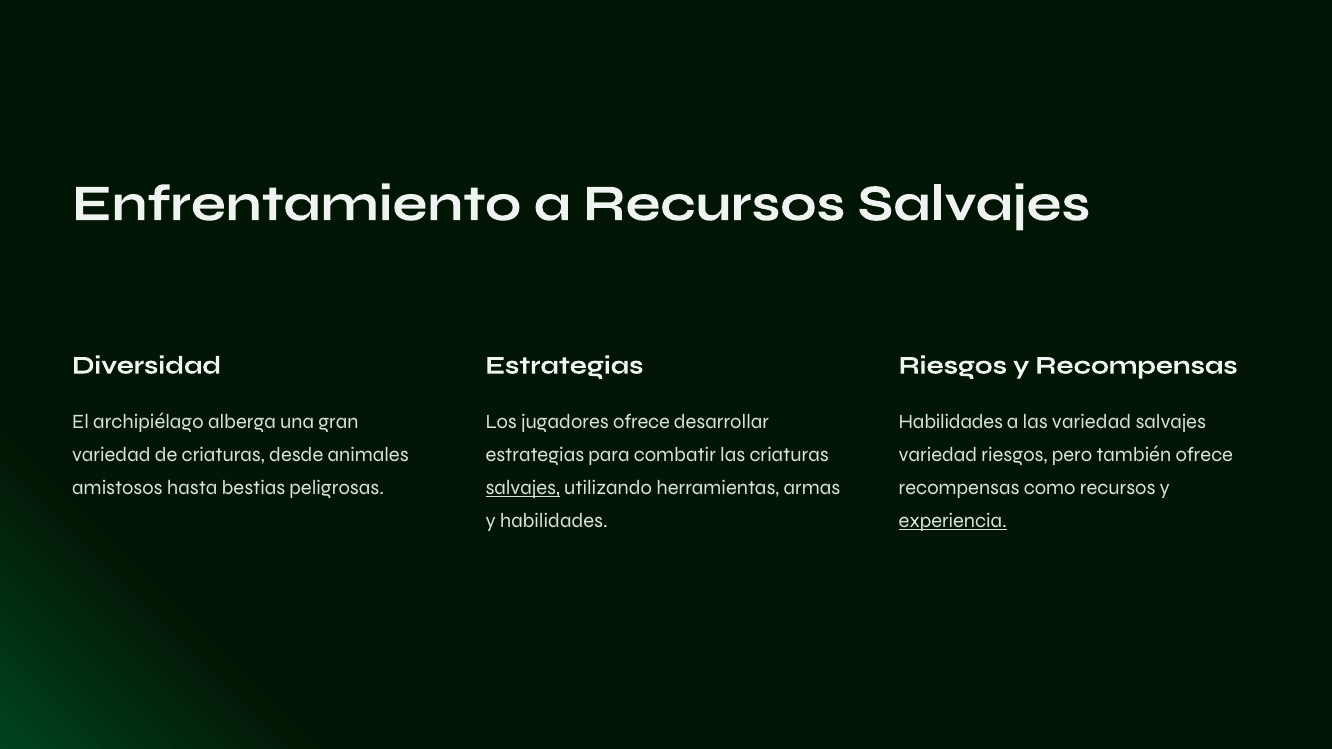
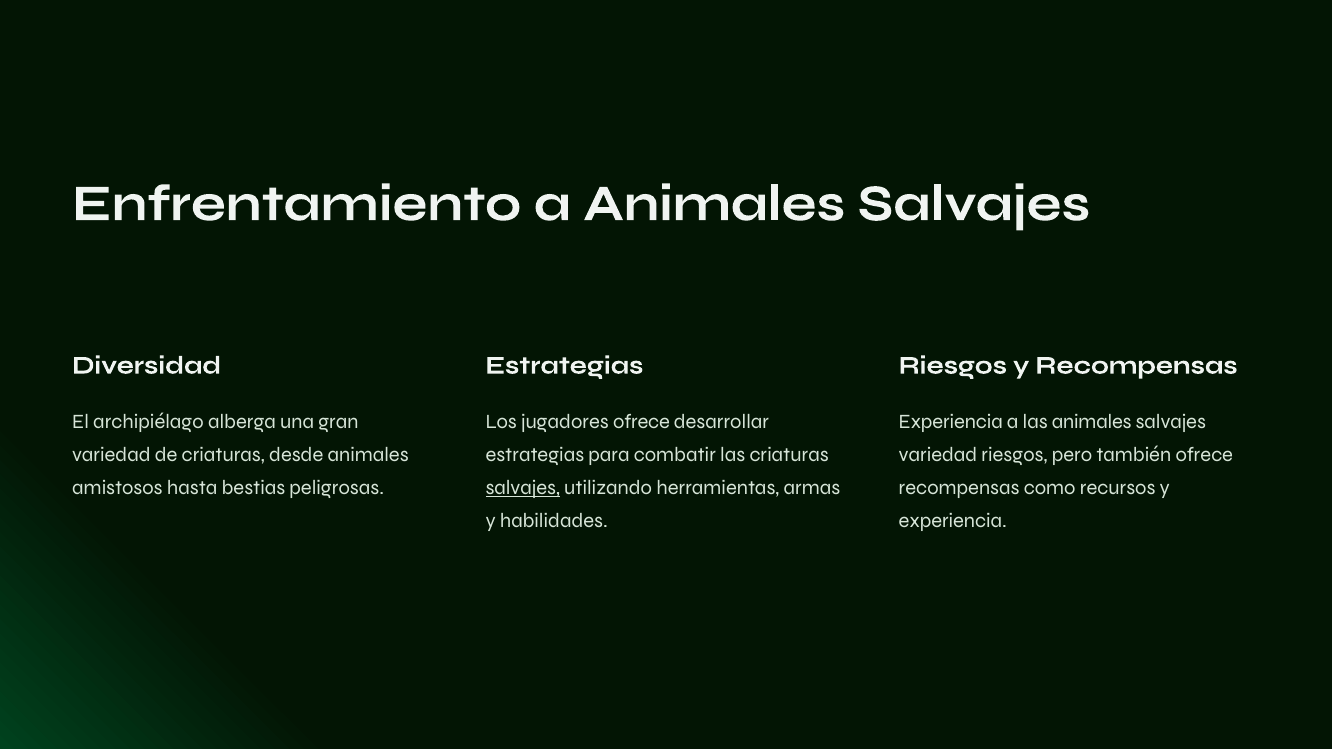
a Recursos: Recursos -> Animales
Habilidades at (951, 422): Habilidades -> Experiencia
las variedad: variedad -> animales
experiencia at (953, 521) underline: present -> none
